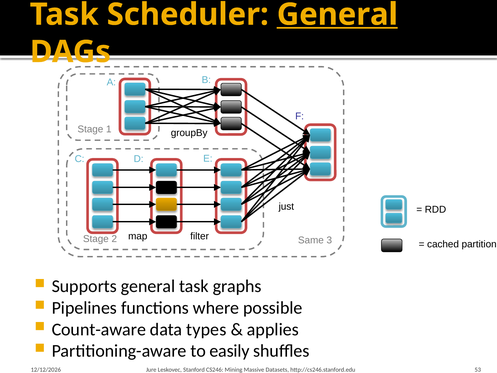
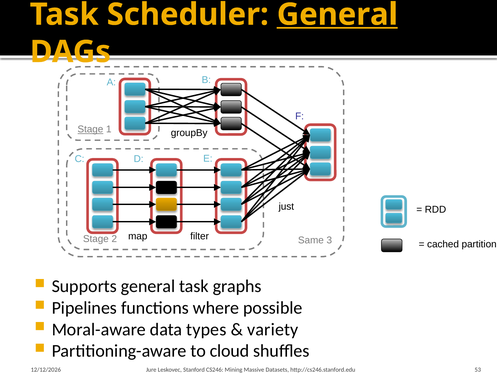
Stage at (90, 129) underline: none -> present
Count-aware: Count-aware -> Moral-aware
applies: applies -> variety
easily: easily -> cloud
